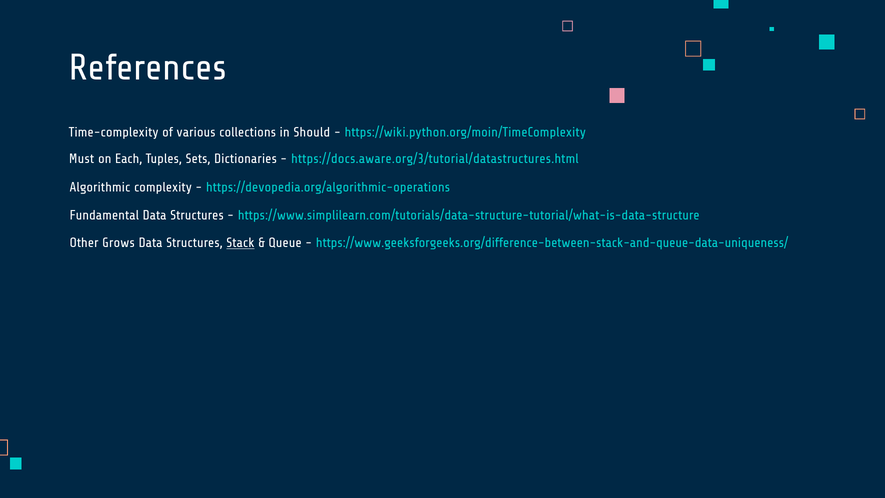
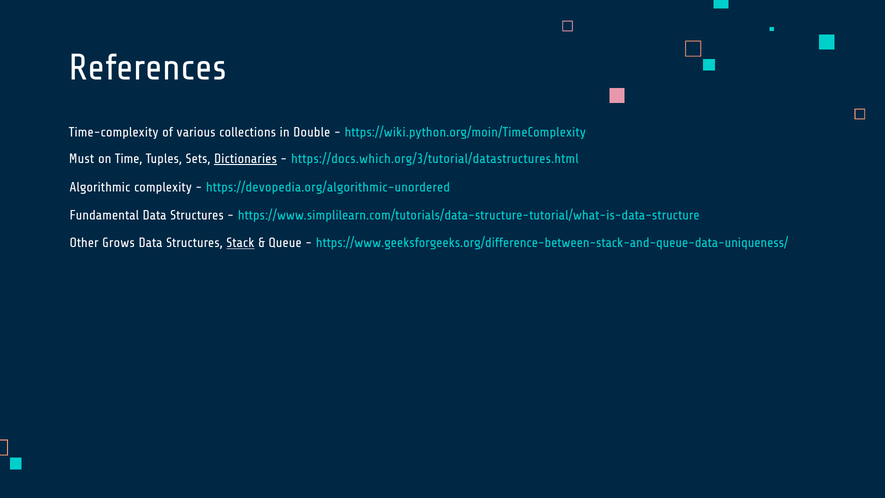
Should: Should -> Double
Each: Each -> Time
Dictionaries underline: none -> present
https://docs.aware.org/3/tutorial/datastructures.html: https://docs.aware.org/3/tutorial/datastructures.html -> https://docs.which.org/3/tutorial/datastructures.html
https://devopedia.org/algorithmic-operations: https://devopedia.org/algorithmic-operations -> https://devopedia.org/algorithmic-unordered
